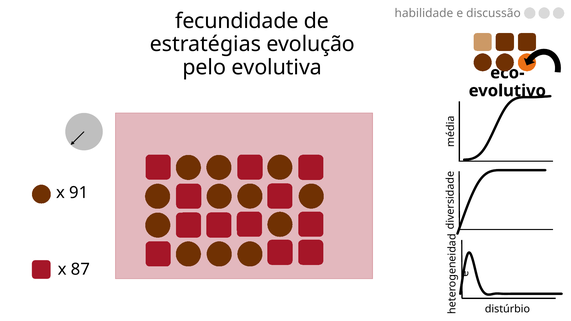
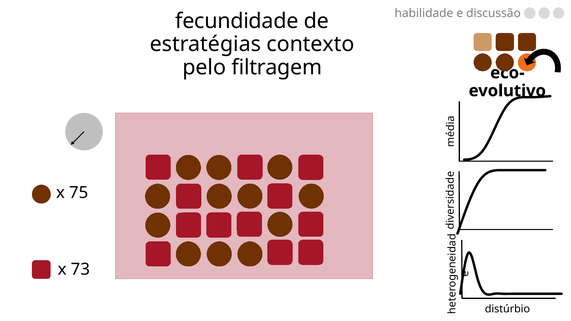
evolução: evolução -> contexto
evolutiva: evolutiva -> filtragem
91: 91 -> 75
87: 87 -> 73
